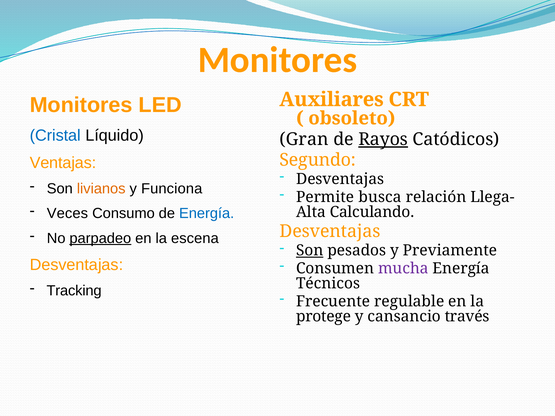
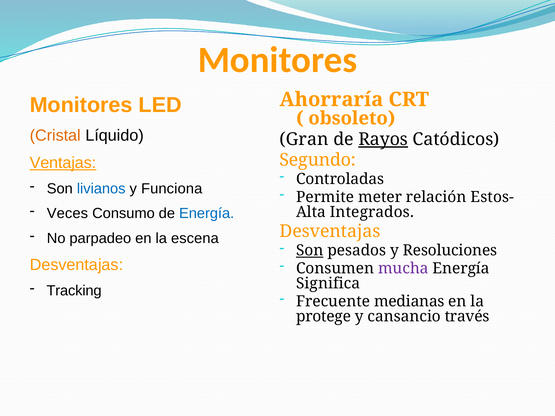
Auxiliares: Auxiliares -> Ahorraría
Cristal colour: blue -> orange
Ventajas underline: none -> present
Desventajas at (340, 179): Desventajas -> Controladas
livianos colour: orange -> blue
busca: busca -> meter
Llega-: Llega- -> Estos-
Calculando: Calculando -> Integrados
parpadeo underline: present -> none
Previamente: Previamente -> Resoluciones
Técnicos: Técnicos -> Significa
regulable: regulable -> medianas
